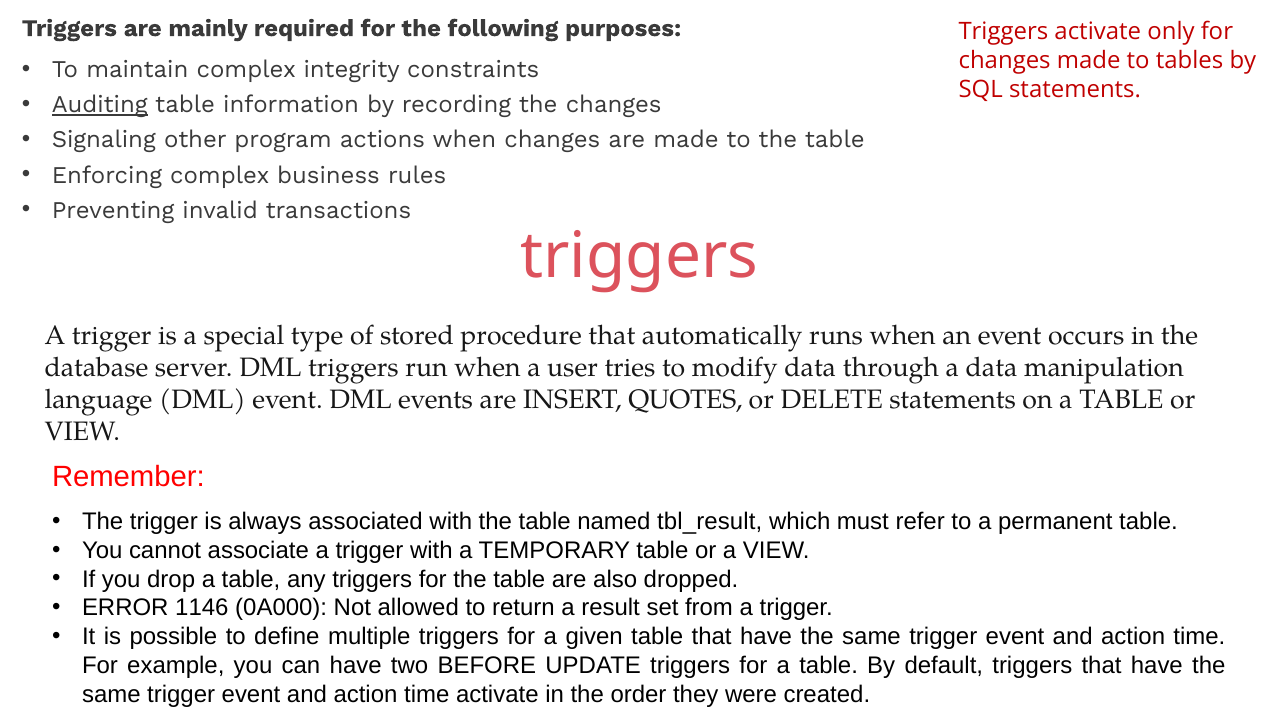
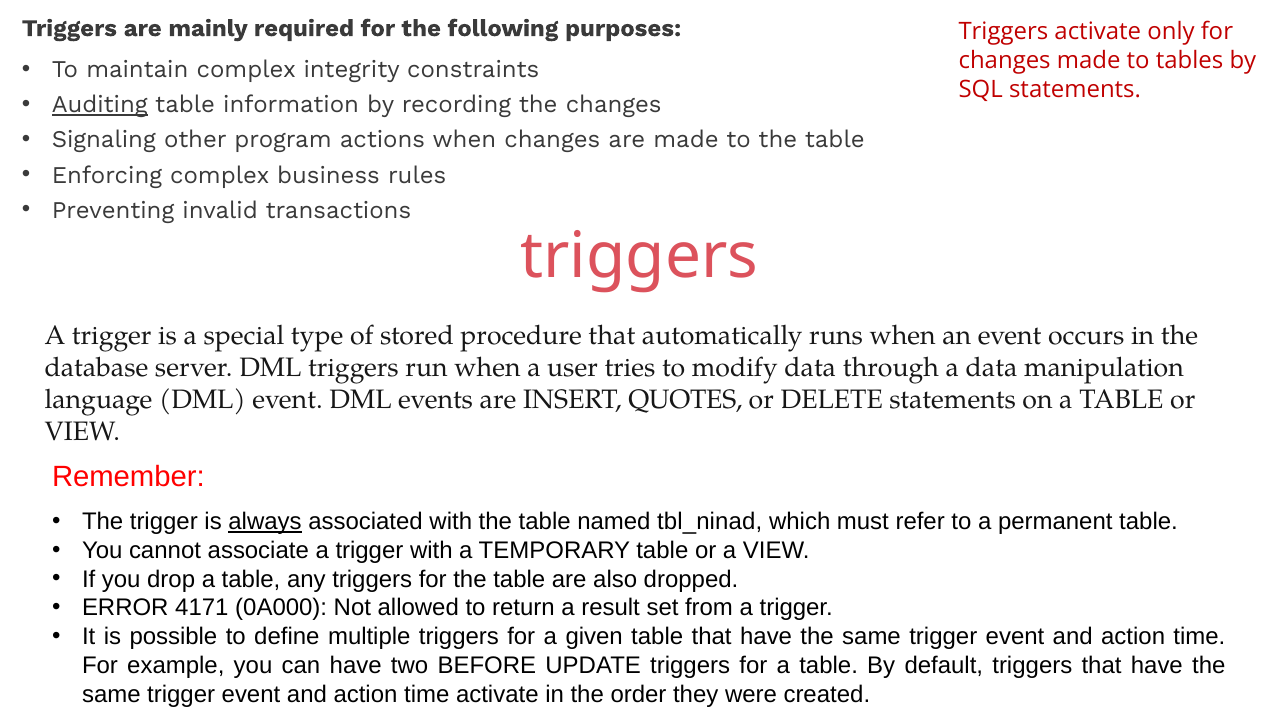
always underline: none -> present
tbl_result: tbl_result -> tbl_ninad
1146: 1146 -> 4171
